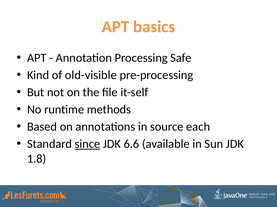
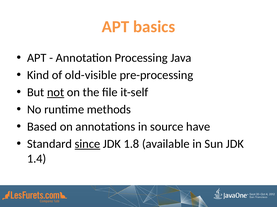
Safe: Safe -> Java
not underline: none -> present
each: each -> have
6.6: 6.6 -> 1.8
1.8: 1.8 -> 1.4
